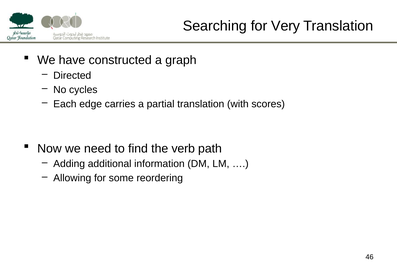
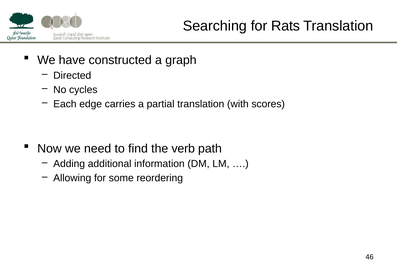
Very: Very -> Rats
